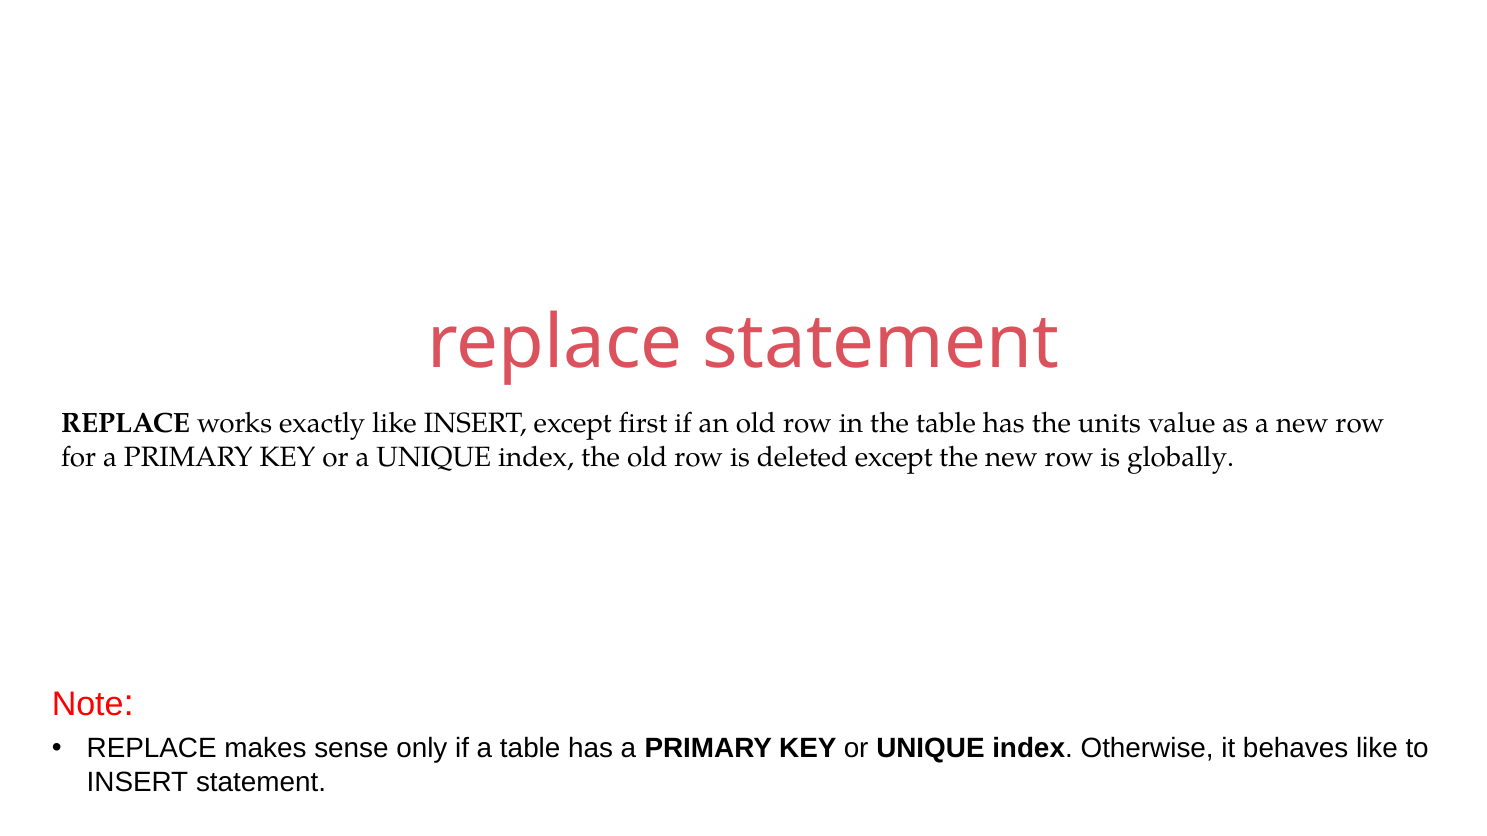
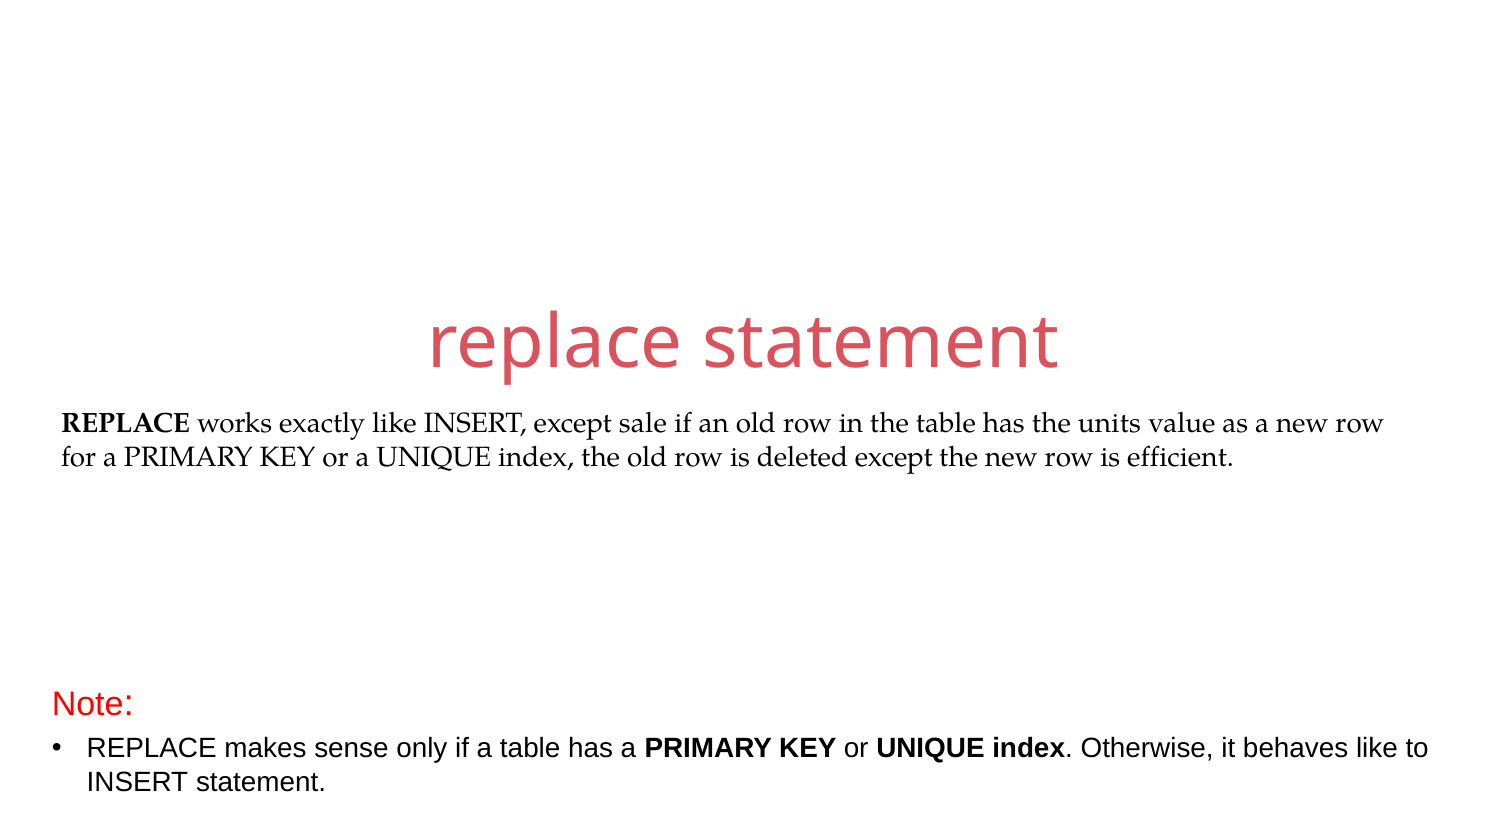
first: first -> sale
globally: globally -> efficient
